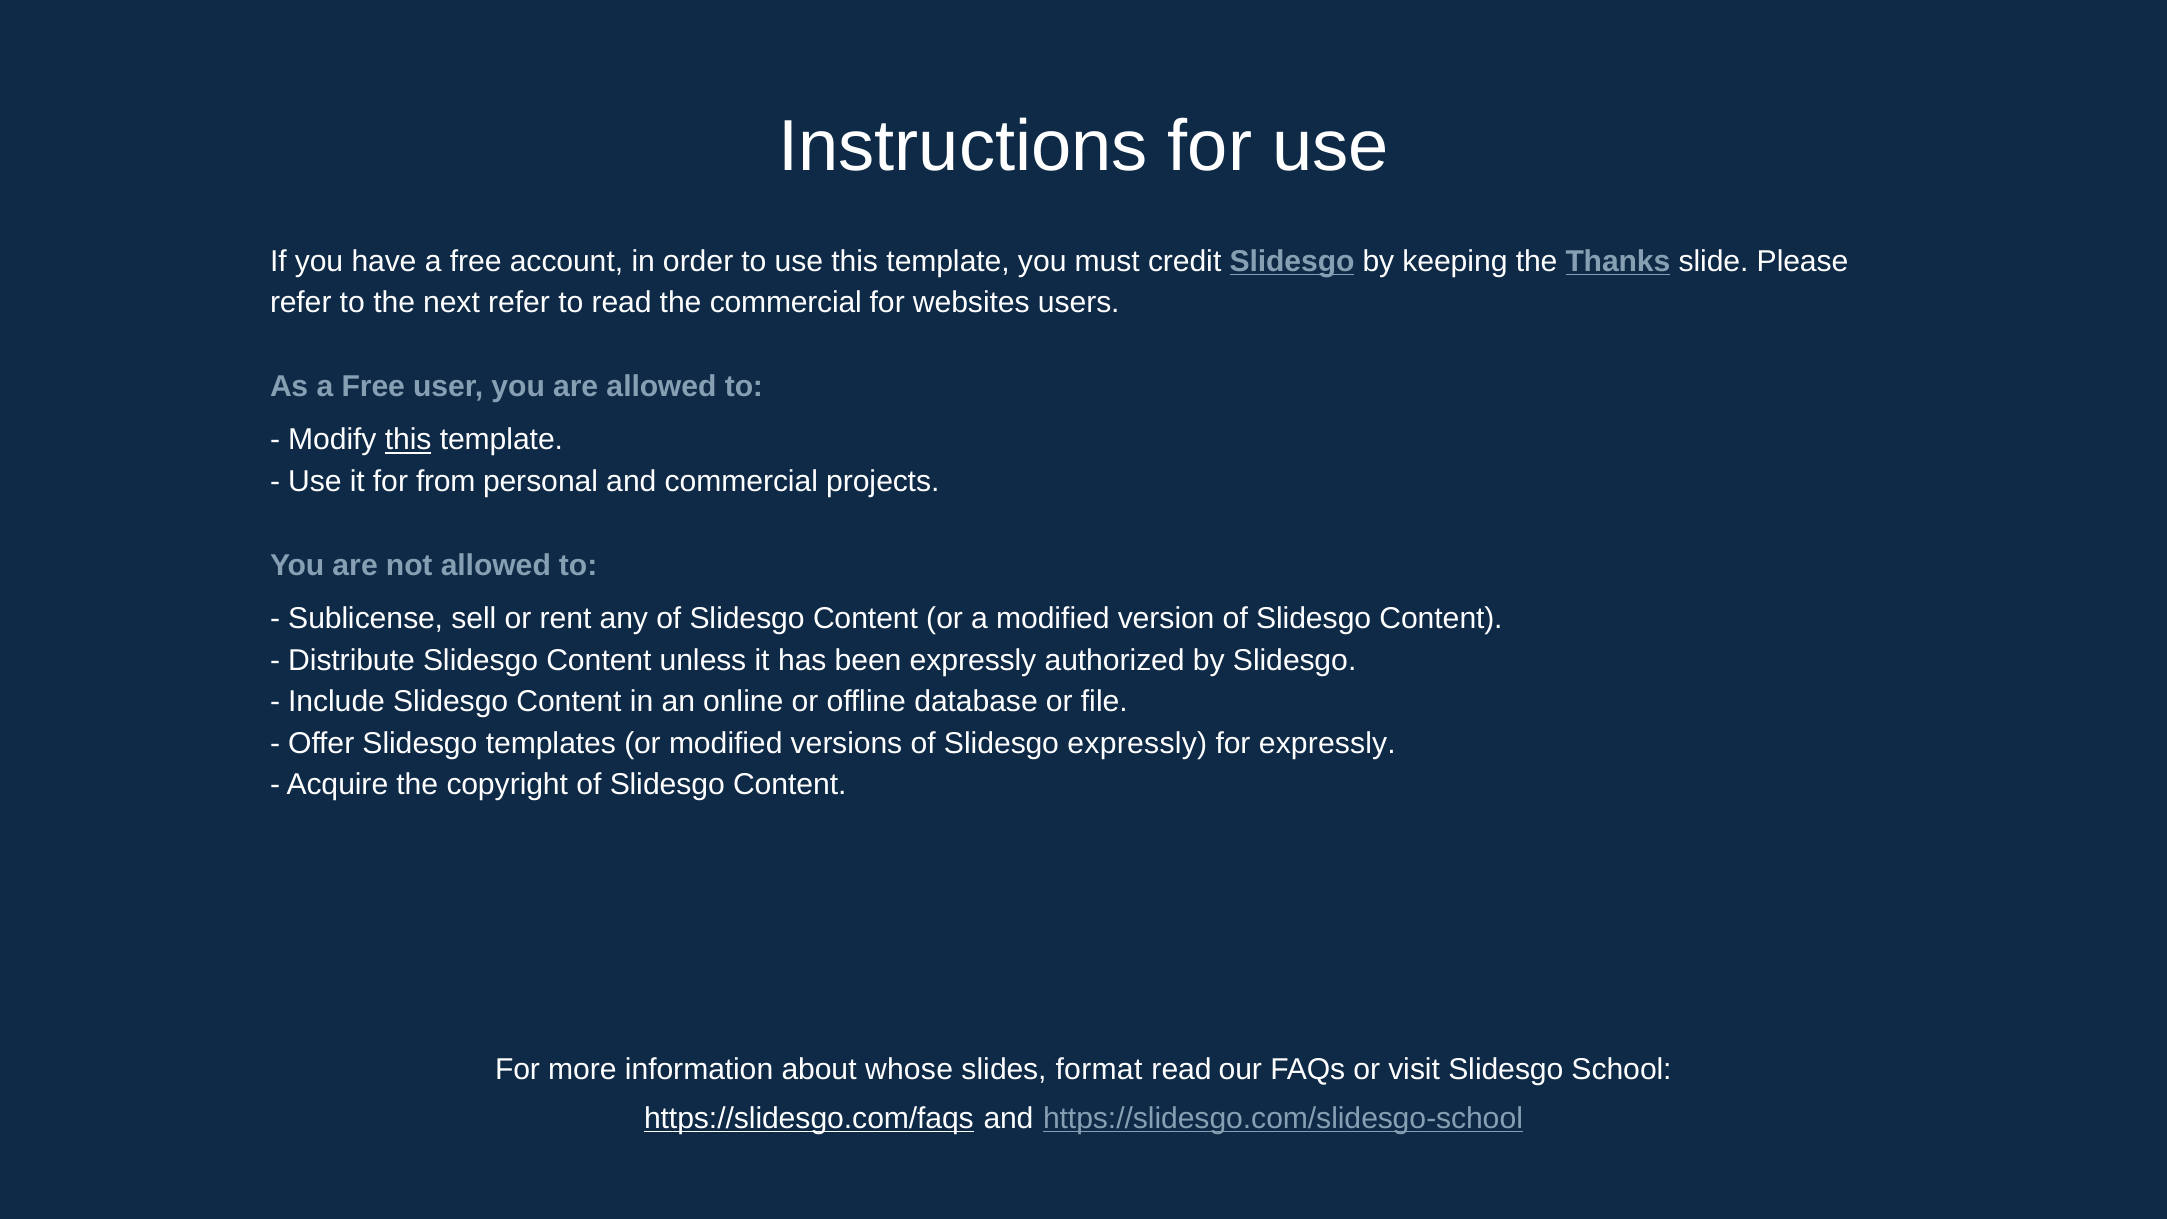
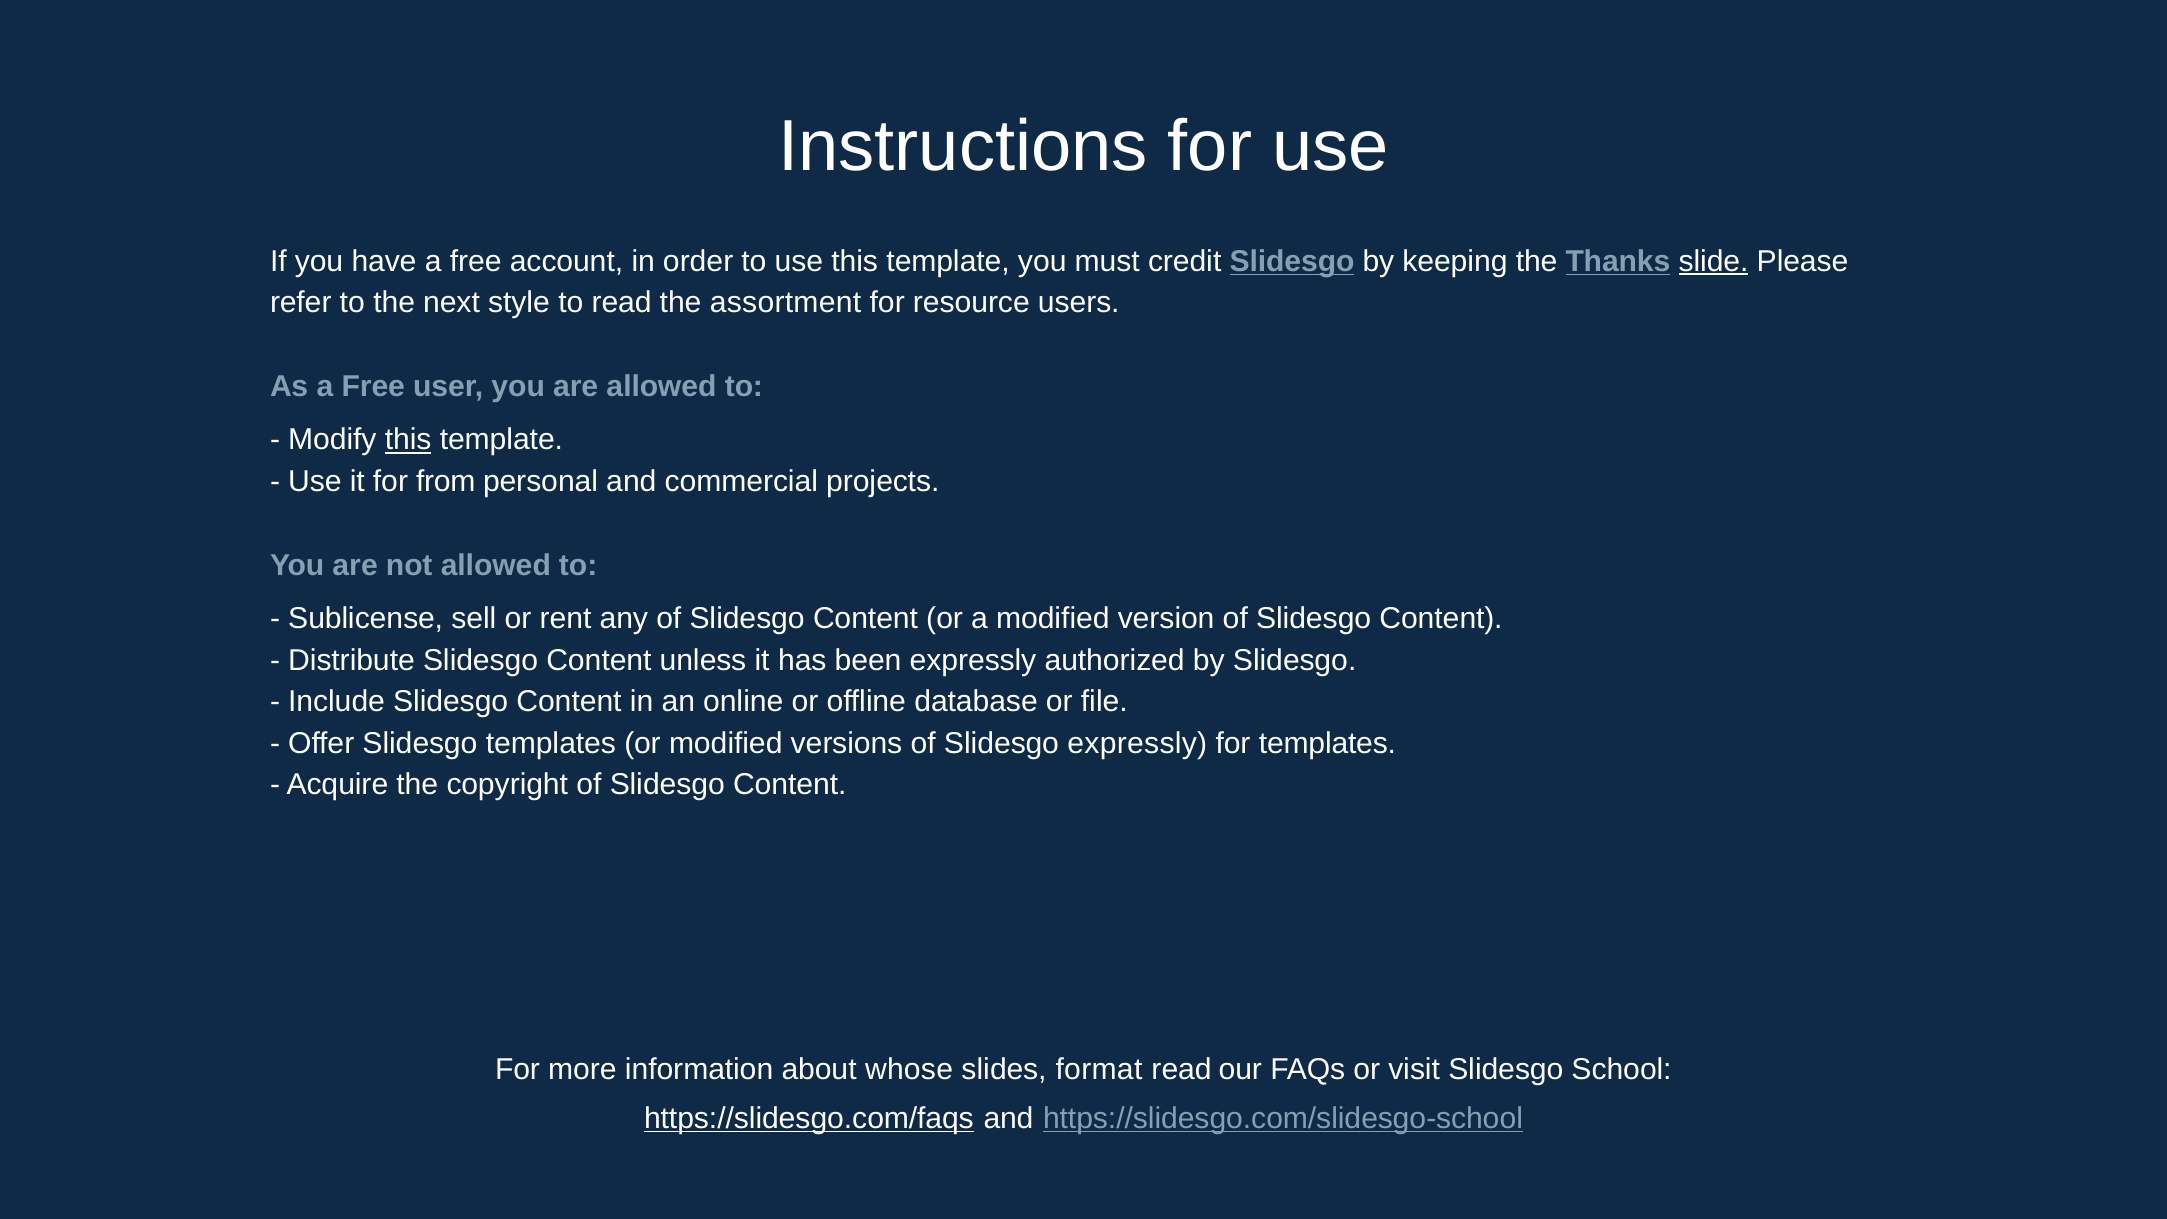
slide underline: none -> present
next refer: refer -> style
the commercial: commercial -> assortment
websites: websites -> resource
for expressly: expressly -> templates
